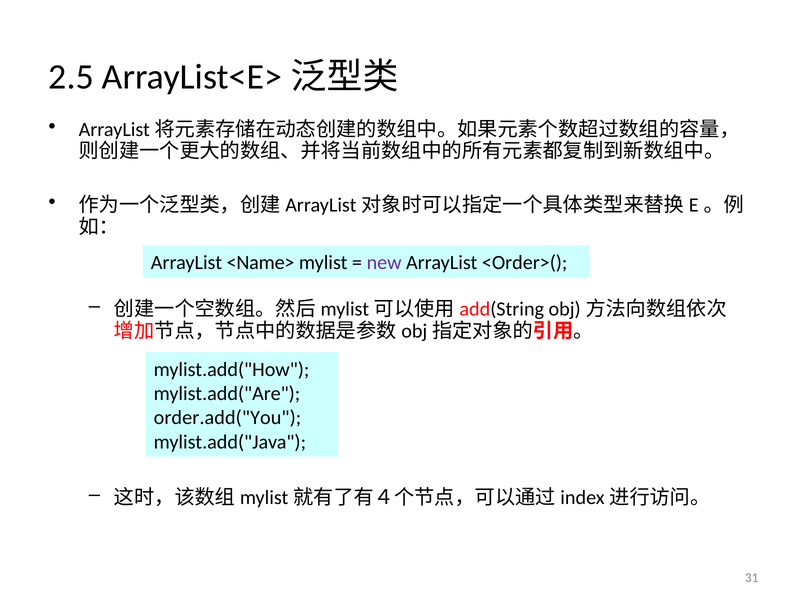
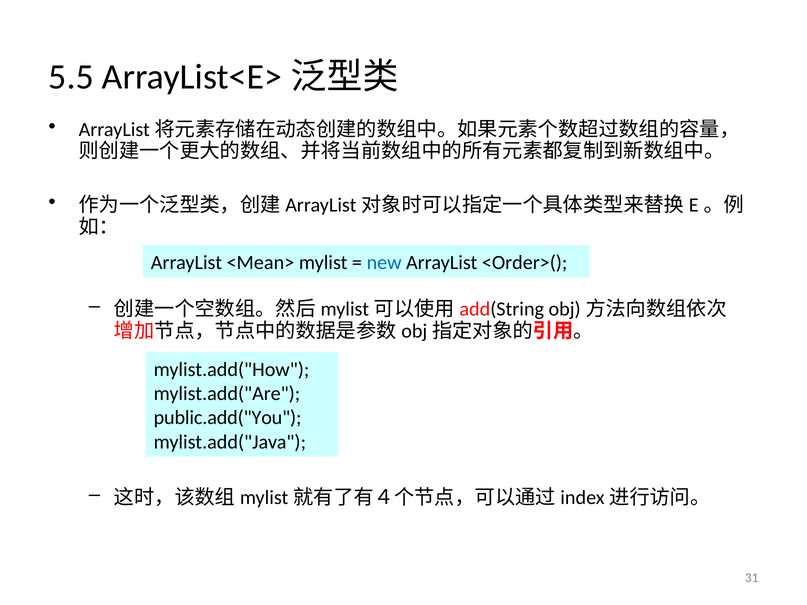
2.5: 2.5 -> 5.5
<Name>: <Name> -> <Mean>
new colour: purple -> blue
order.add("You: order.add("You -> public.add("You
